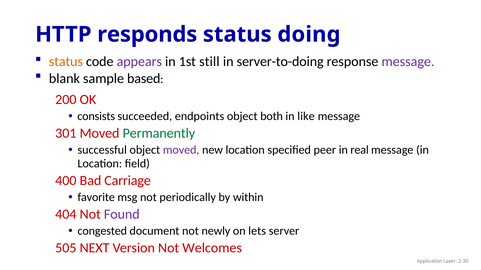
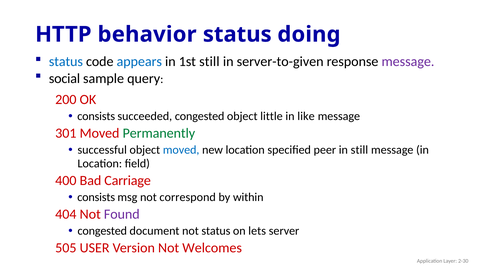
responds: responds -> behavior
status at (66, 62) colour: orange -> blue
appears colour: purple -> blue
server-to-doing: server-to-doing -> server-to-given
blank: blank -> social
based: based -> query
succeeded endpoints: endpoints -> congested
both: both -> little
moved at (181, 150) colour: purple -> blue
in real: real -> still
favorite at (96, 198): favorite -> consists
periodically: periodically -> correspond
not newly: newly -> status
NEXT: NEXT -> USER
